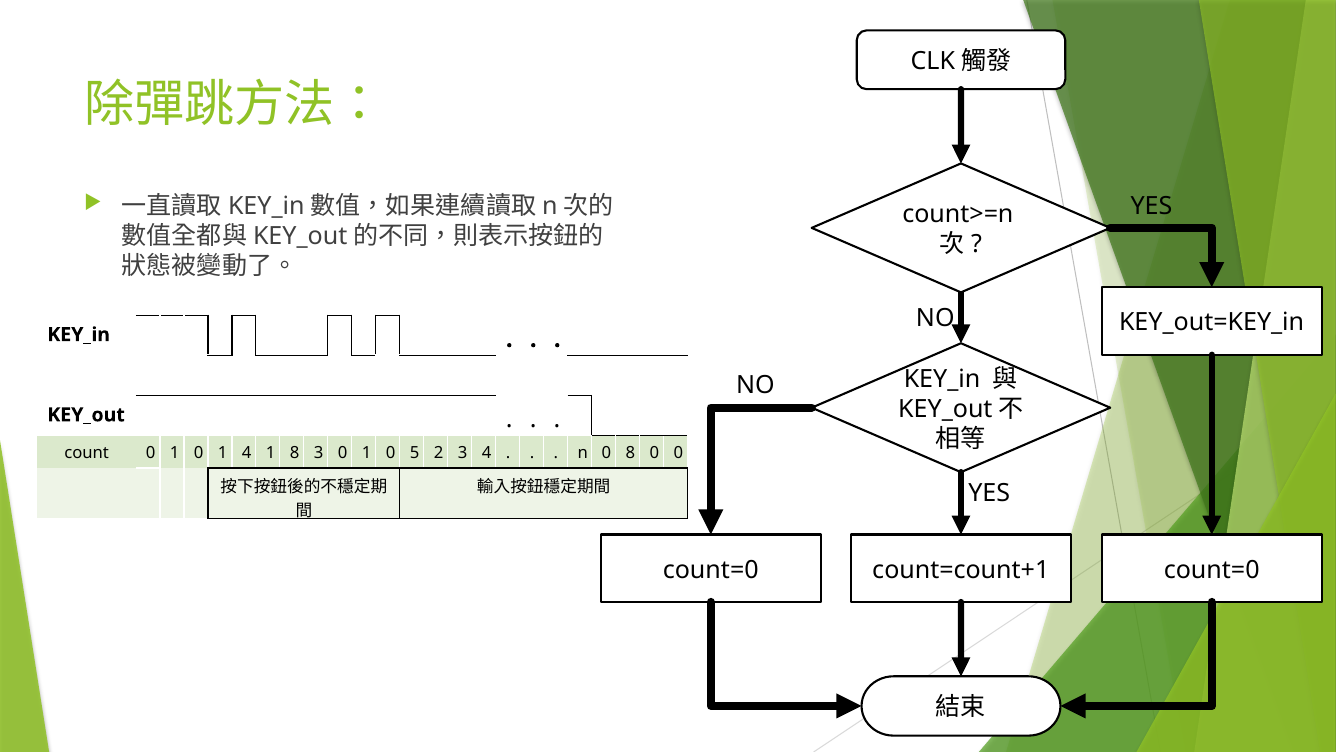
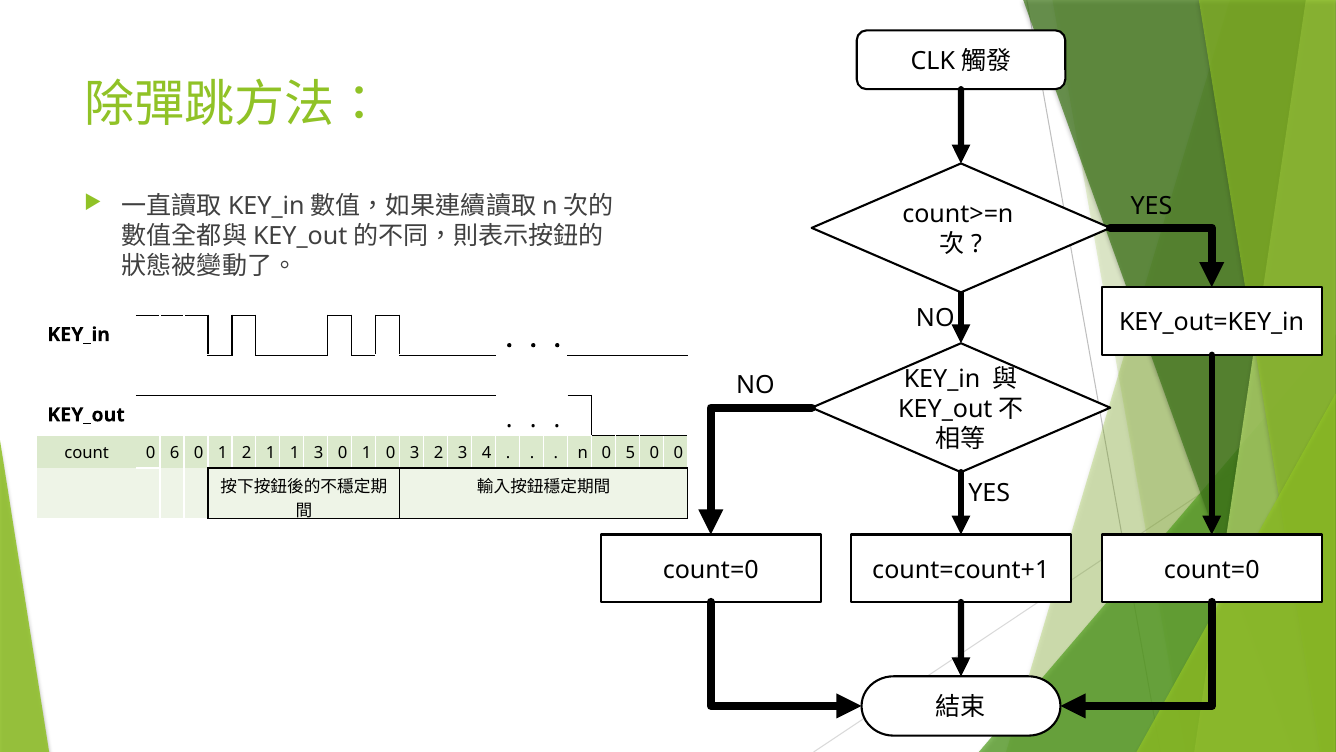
count 0 1: 1 -> 6
1 4: 4 -> 2
1 8: 8 -> 1
0 5: 5 -> 3
0 8: 8 -> 5
